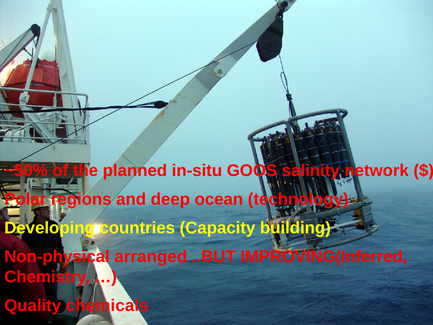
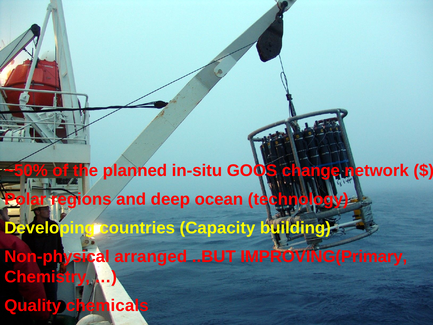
salinity: salinity -> change
IMPROVING(Inferred: IMPROVING(Inferred -> IMPROVING(Primary
